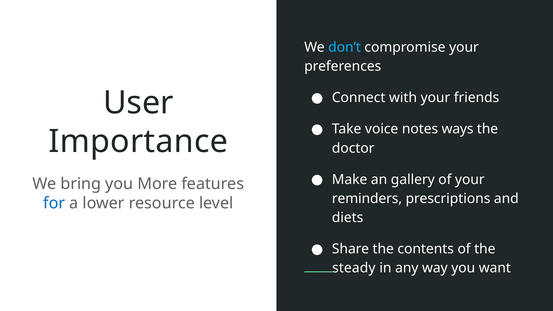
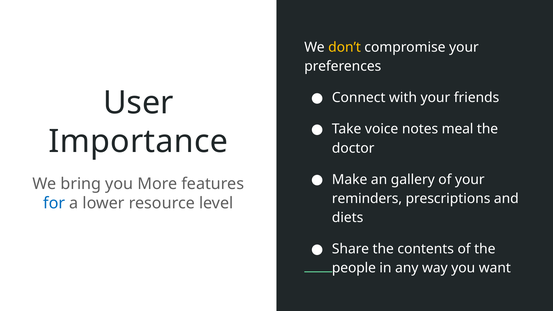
don’t colour: light blue -> yellow
ways: ways -> meal
steady: steady -> people
